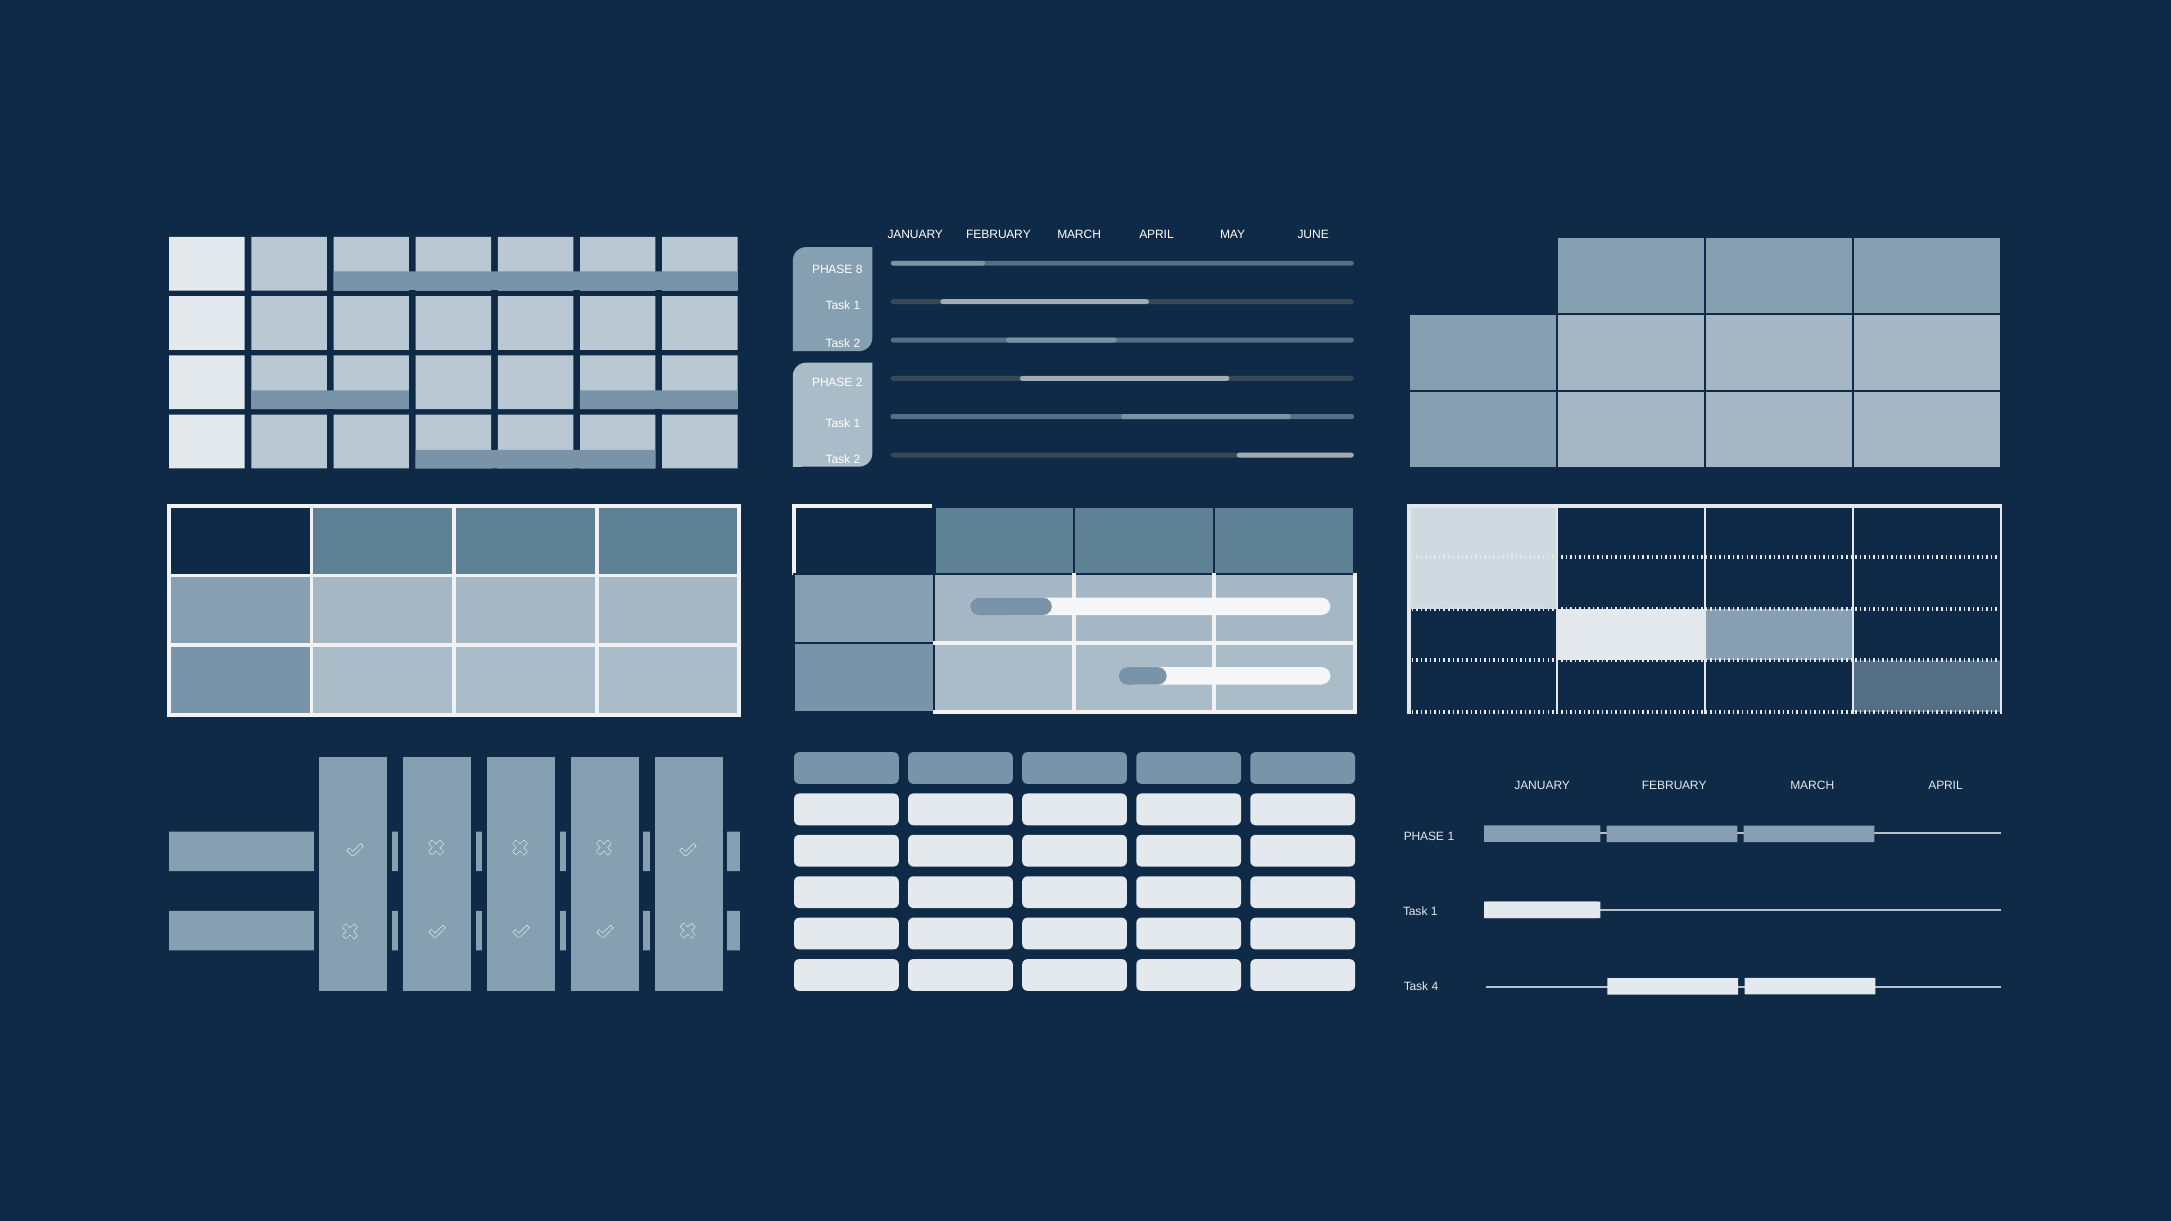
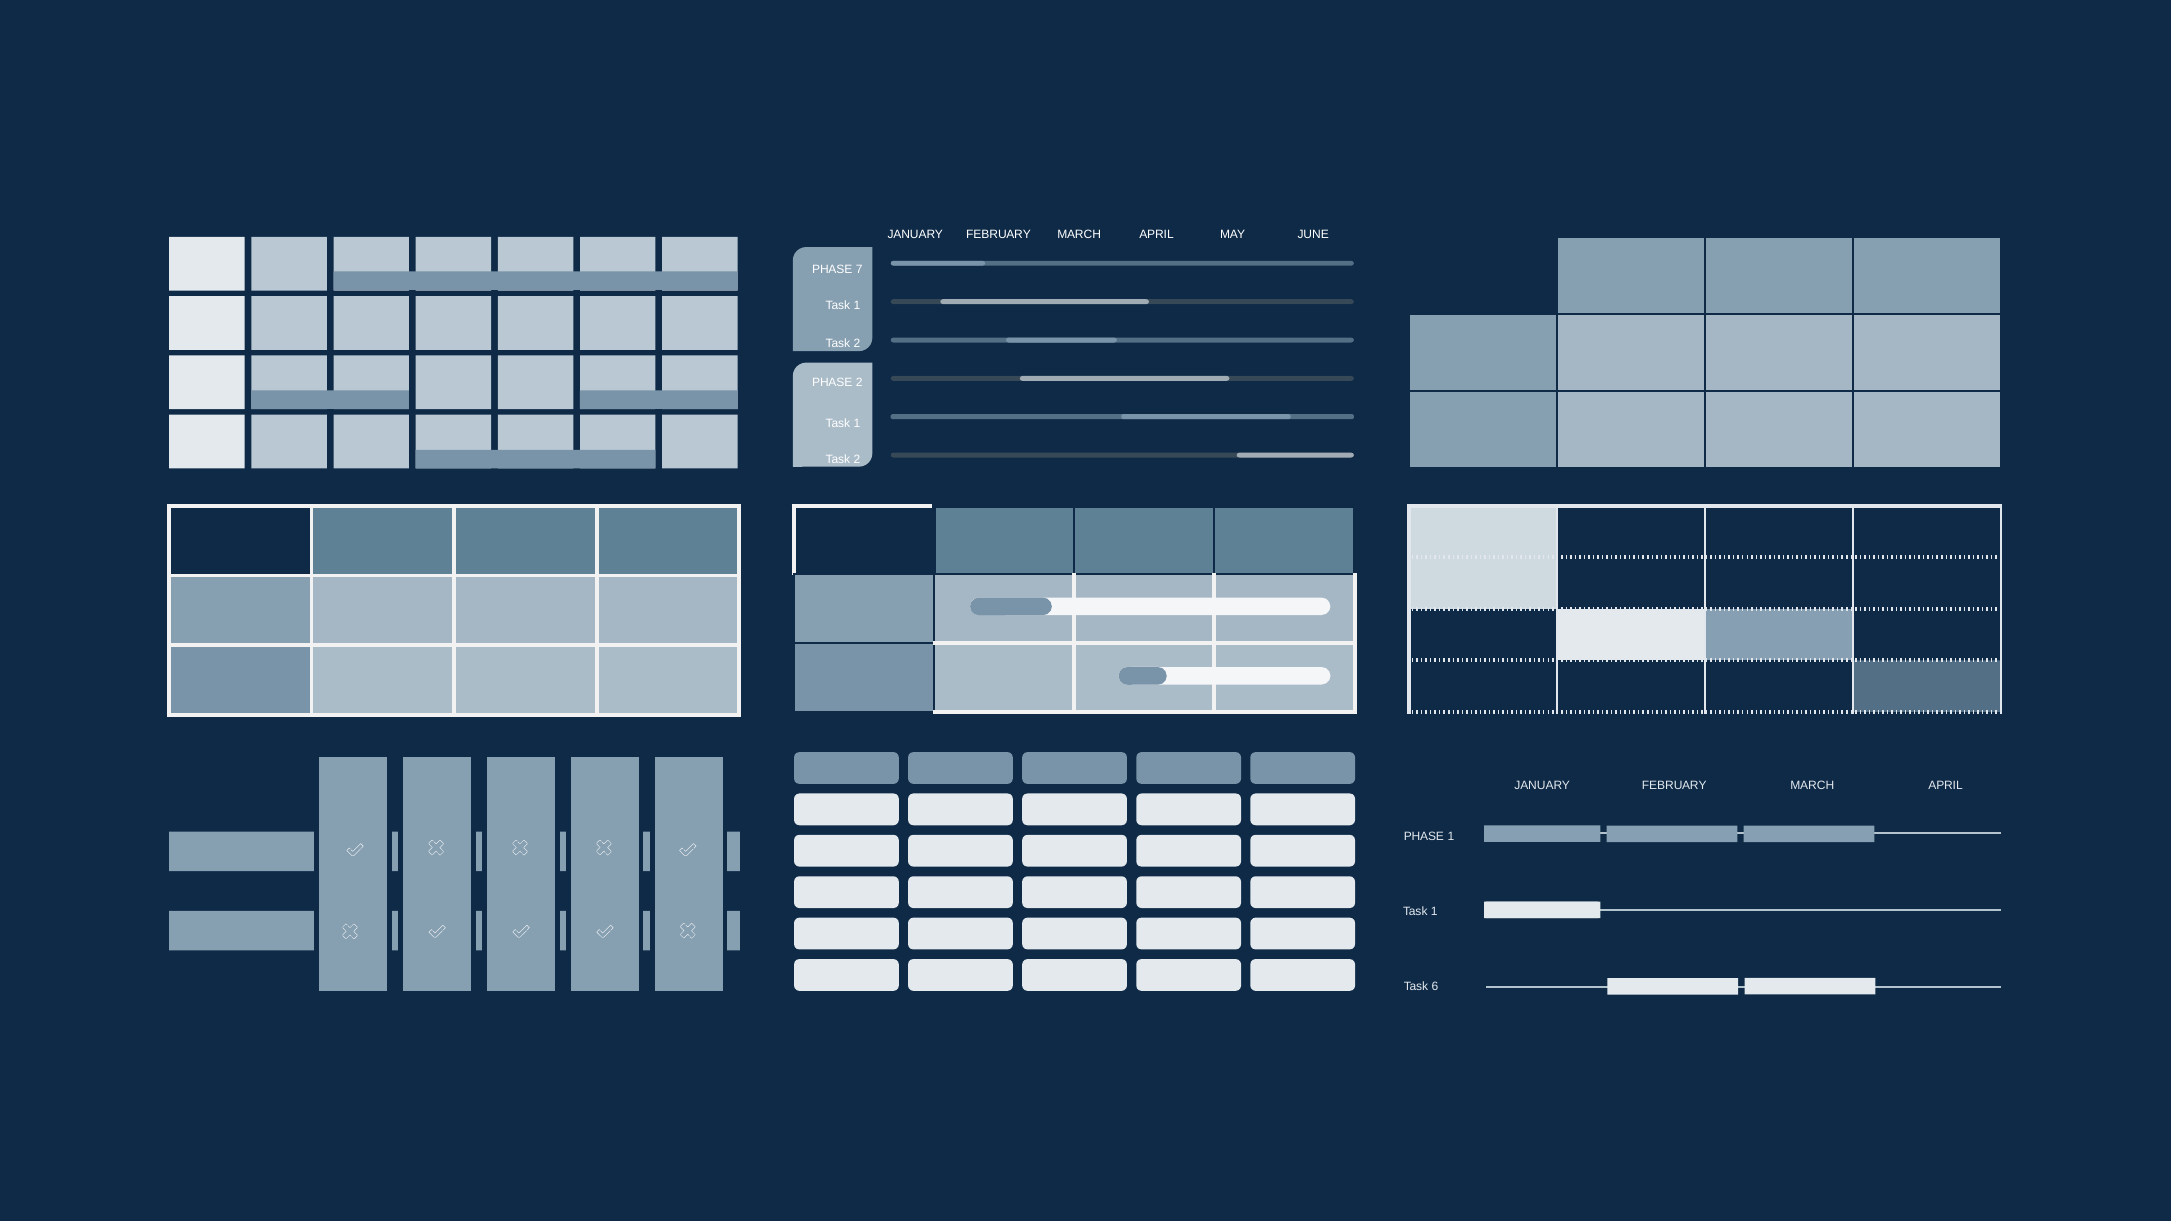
8: 8 -> 7
4: 4 -> 6
